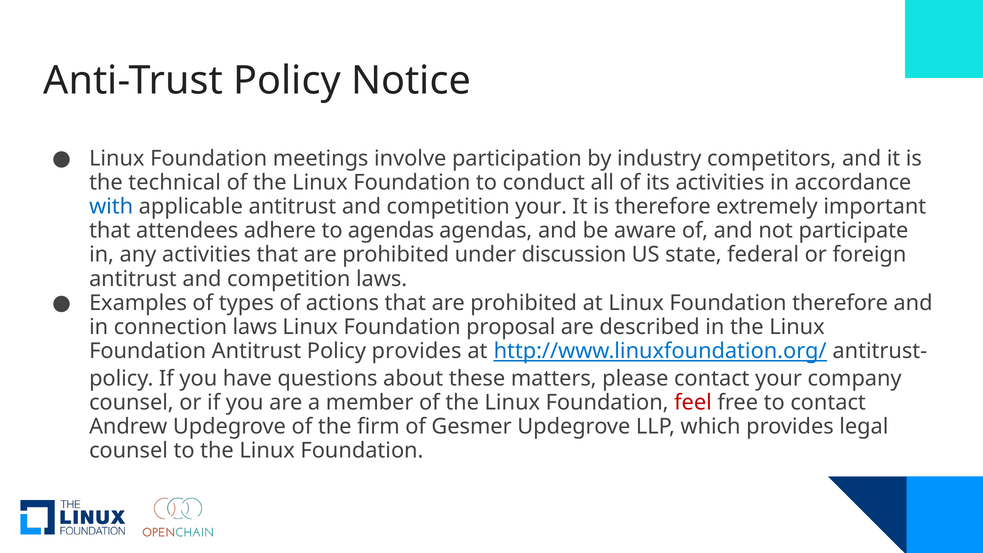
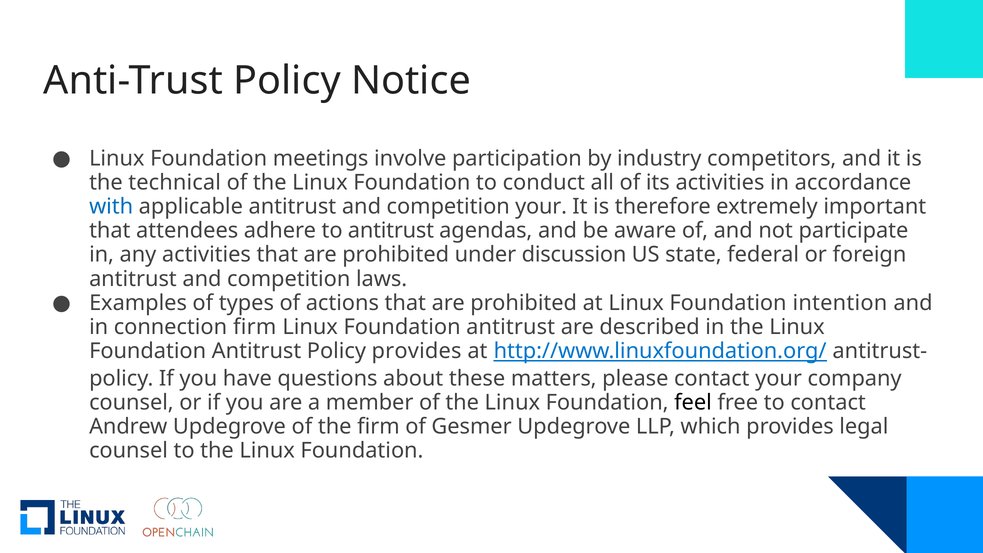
to agendas: agendas -> antitrust
Foundation therefore: therefore -> intention
connection laws: laws -> firm
proposal at (511, 327): proposal -> antitrust
feel colour: red -> black
